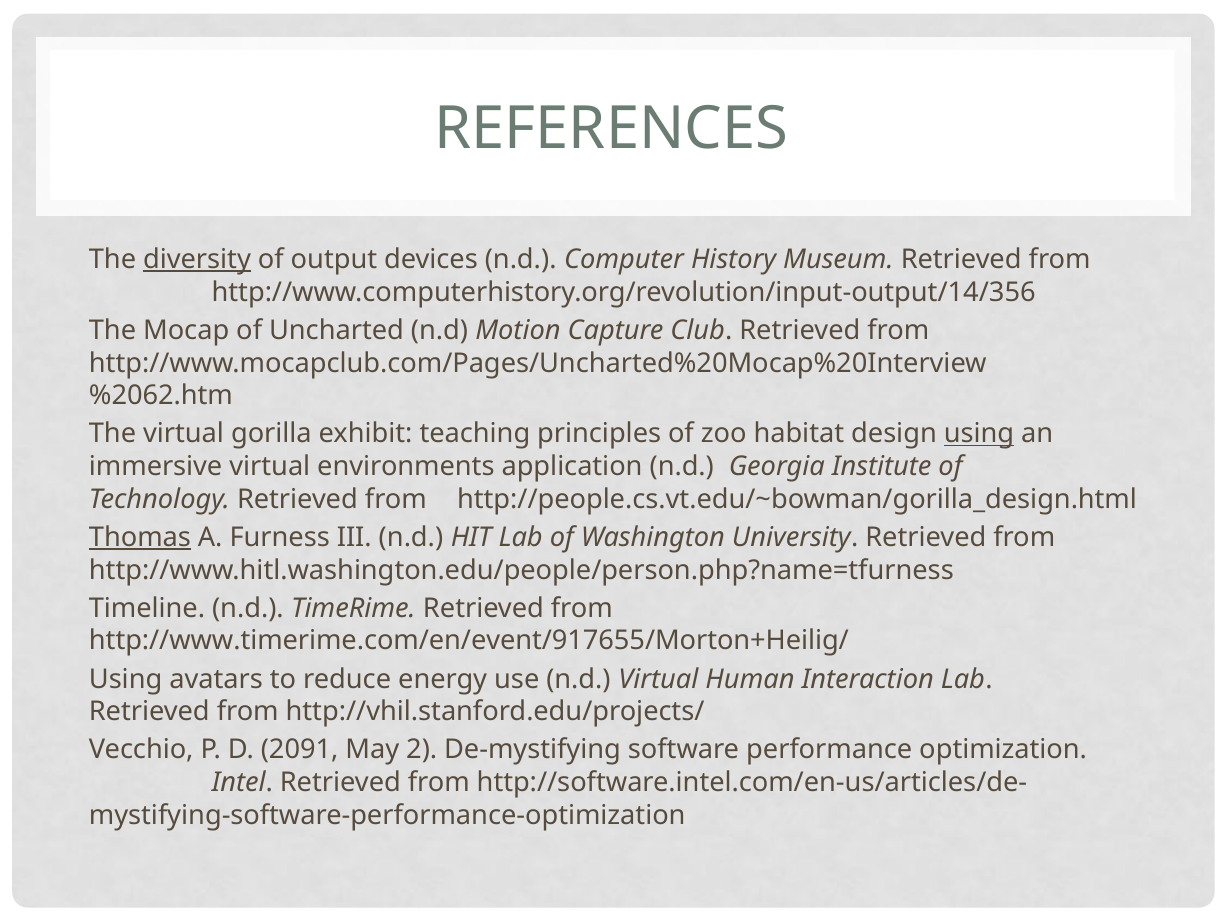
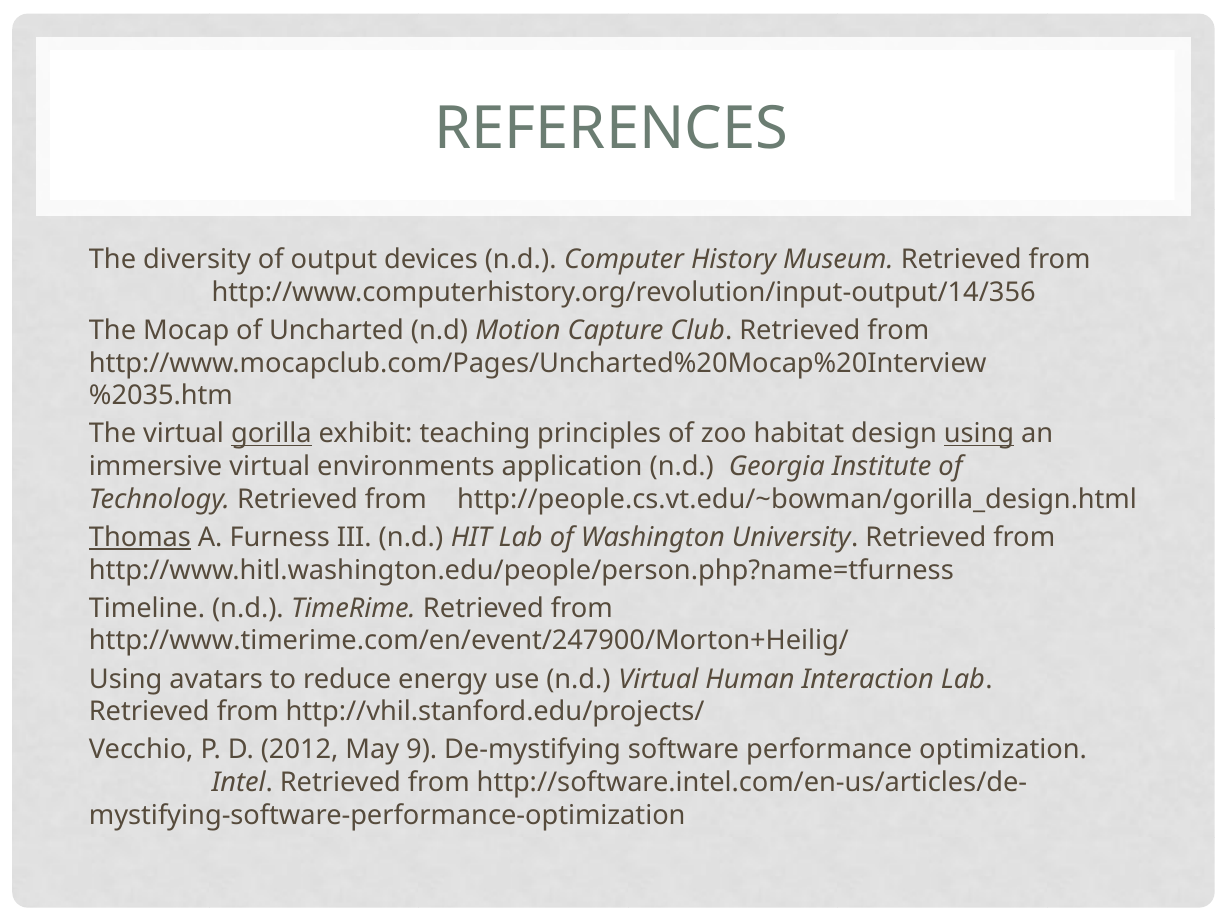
diversity underline: present -> none
%2062.htm: %2062.htm -> %2035.htm
gorilla underline: none -> present
http://www.timerime.com/en/event/917655/Morton+Heilig/: http://www.timerime.com/en/event/917655/Morton+Heilig/ -> http://www.timerime.com/en/event/247900/Morton+Heilig/
2091: 2091 -> 2012
2: 2 -> 9
